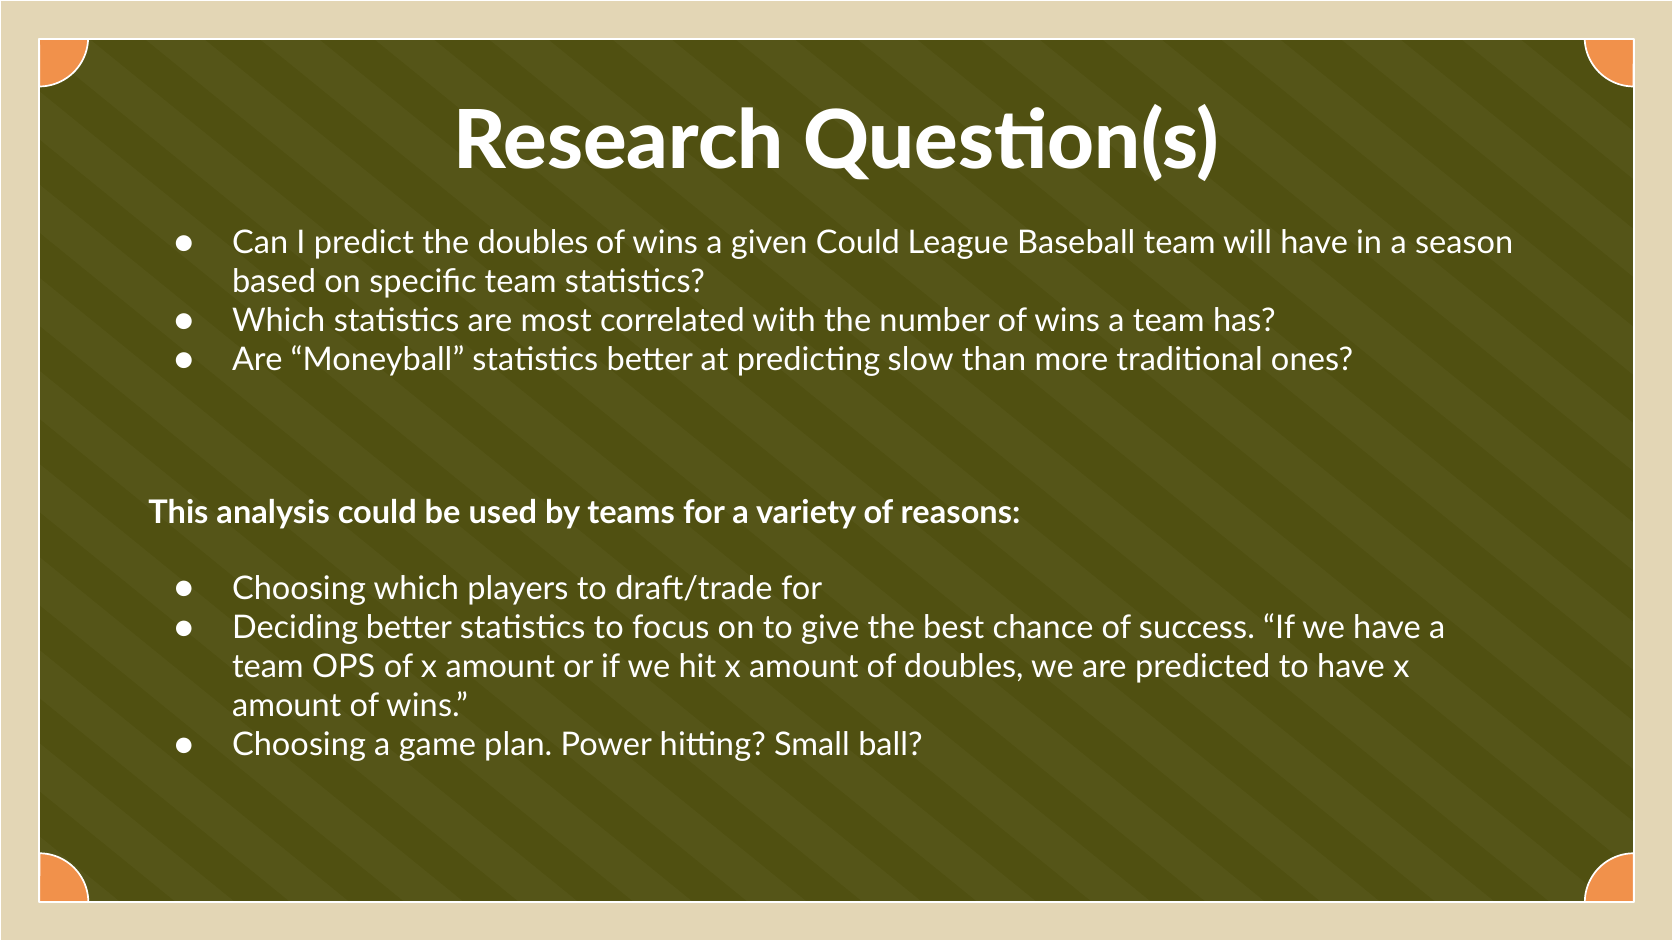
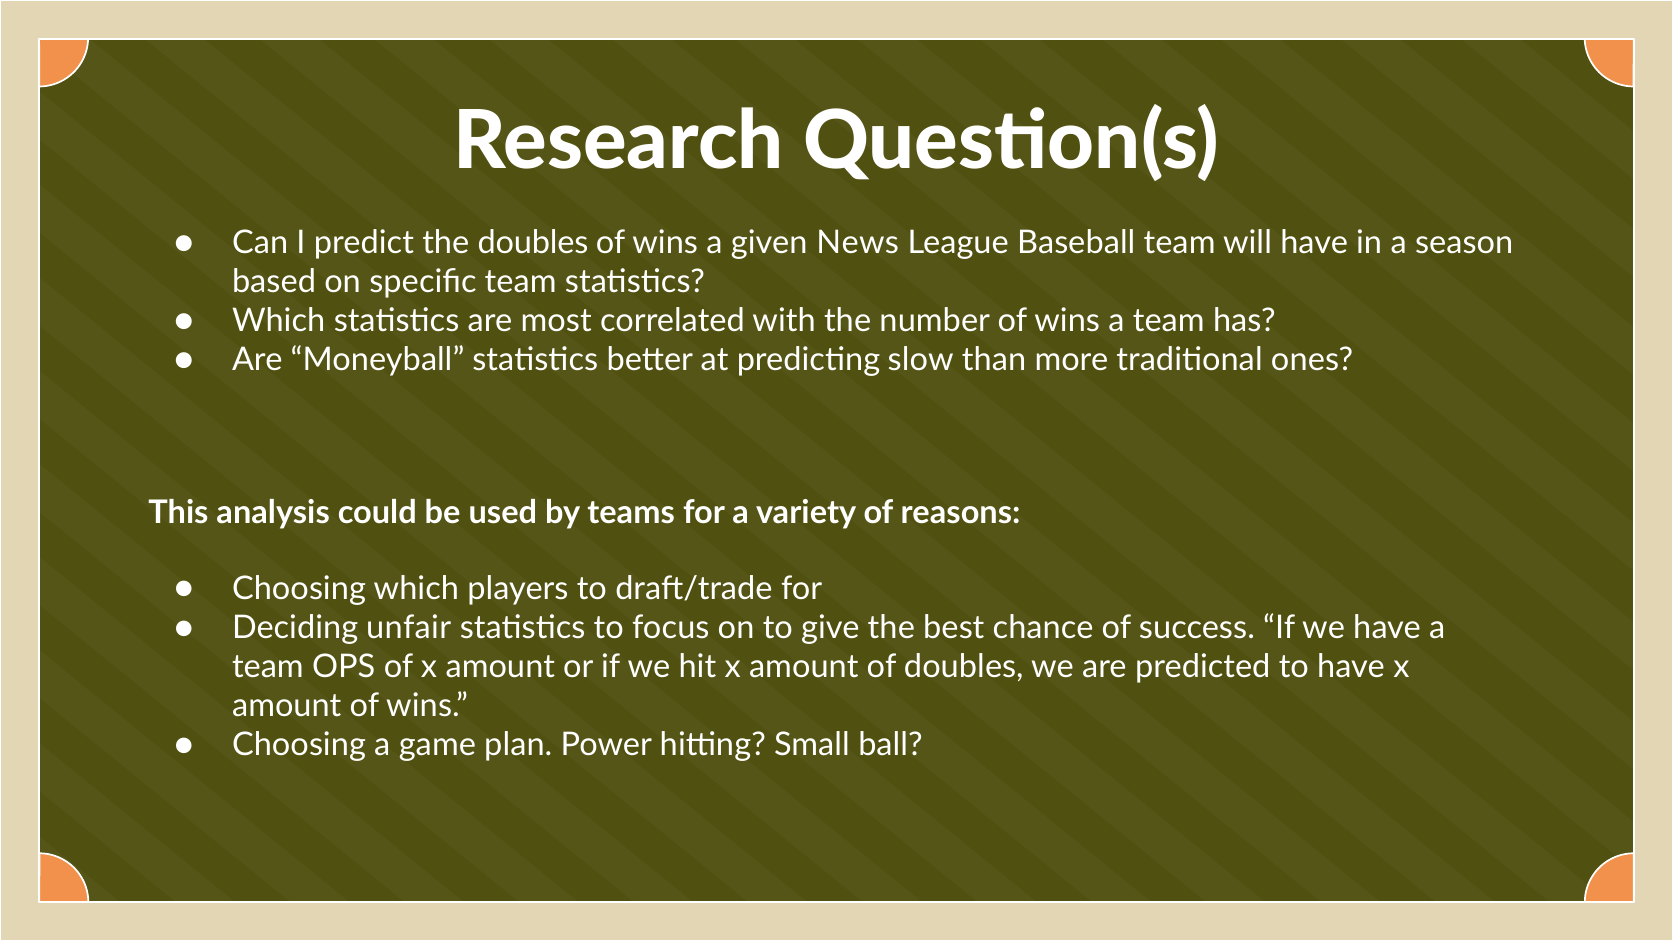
given Could: Could -> News
Deciding better: better -> unfair
